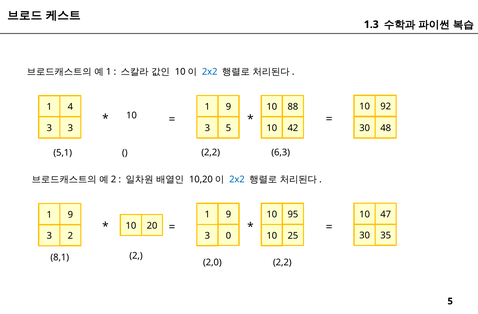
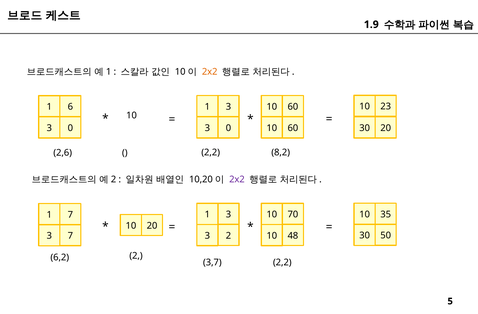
1.3: 1.3 -> 1.9
2x2 at (210, 72) colour: blue -> orange
92: 92 -> 23
9 at (228, 107): 9 -> 3
88 at (293, 107): 88 -> 60
4: 4 -> 6
3 at (70, 128): 3 -> 0
5 at (228, 128): 5 -> 0
42 at (293, 128): 42 -> 60
30 48: 48 -> 20
6,3: 6,3 -> 8,2
5,1: 5,1 -> 2,6
2x2 at (237, 179) colour: blue -> purple
47: 47 -> 35
9 at (228, 214): 9 -> 3
95: 95 -> 70
9 at (70, 215): 9 -> 7
35: 35 -> 50
3 0: 0 -> 2
25: 25 -> 48
3 2: 2 -> 7
8,1: 8,1 -> 6,2
2,0: 2,0 -> 3,7
